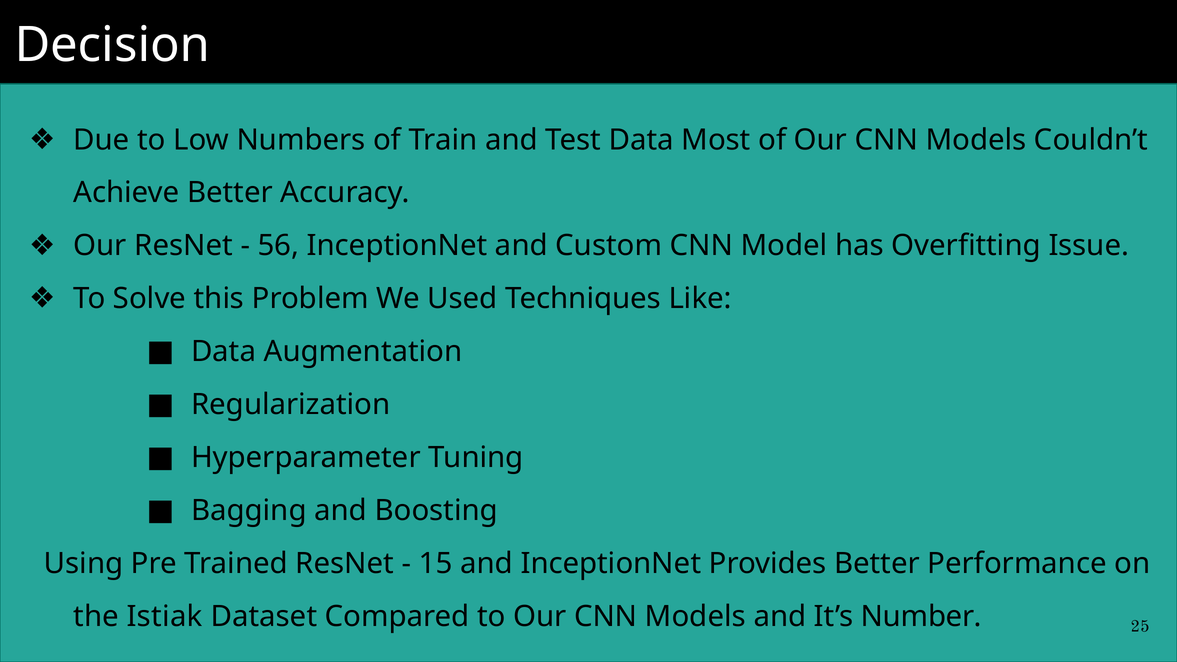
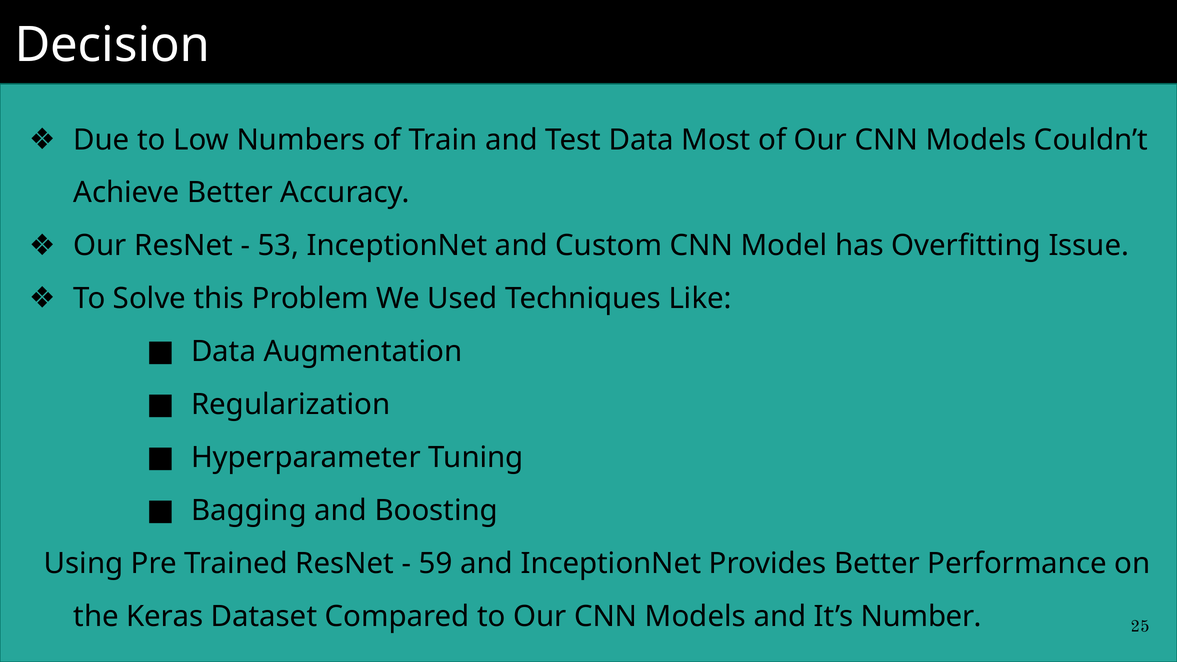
56: 56 -> 53
15: 15 -> 59
Istiak: Istiak -> Keras
